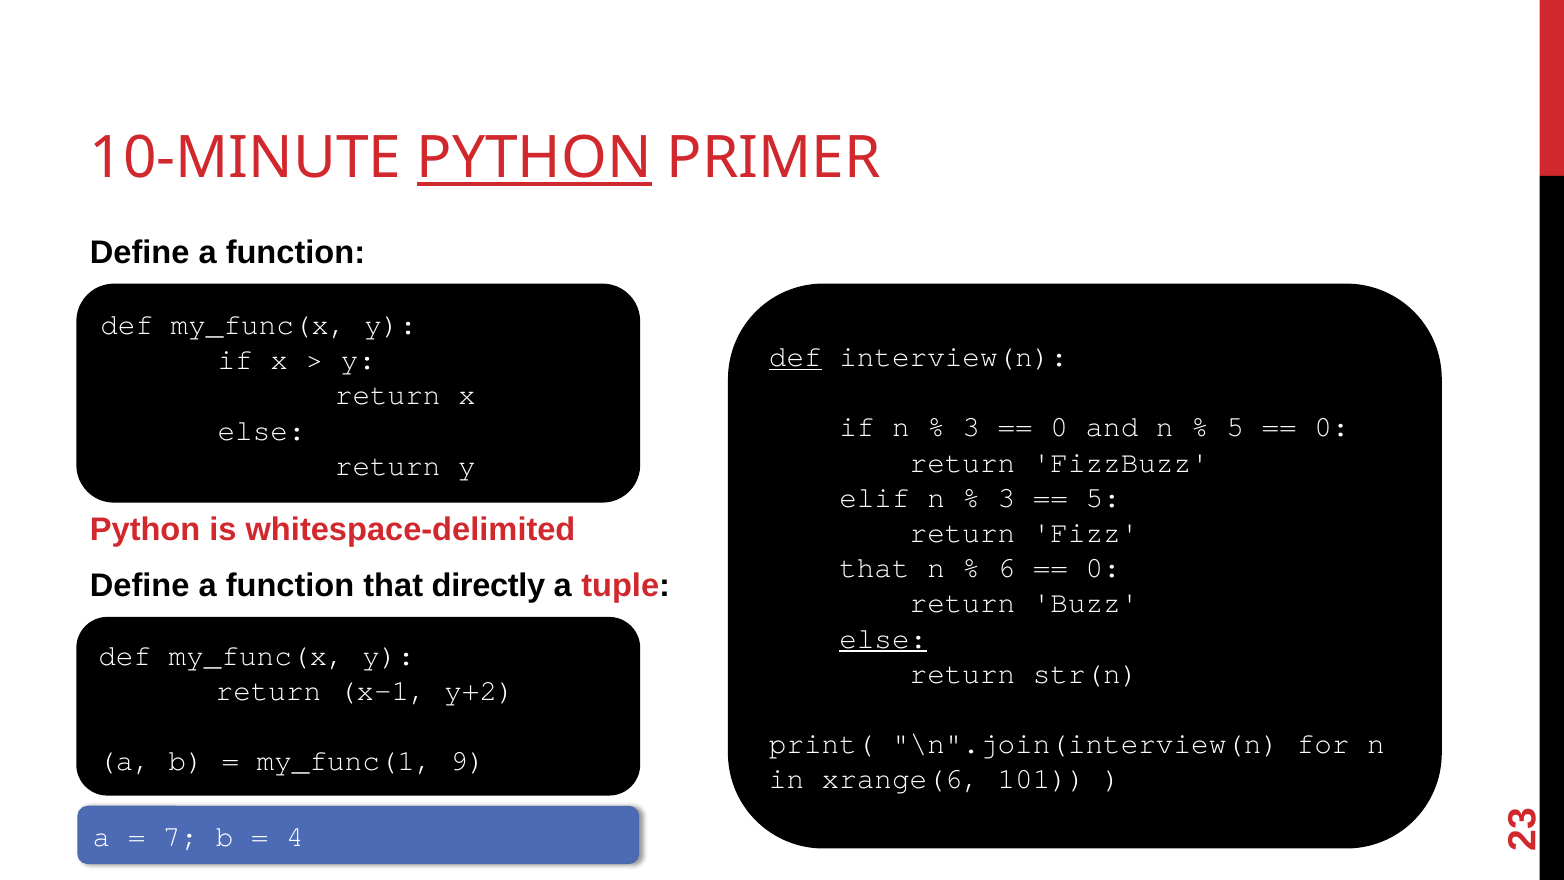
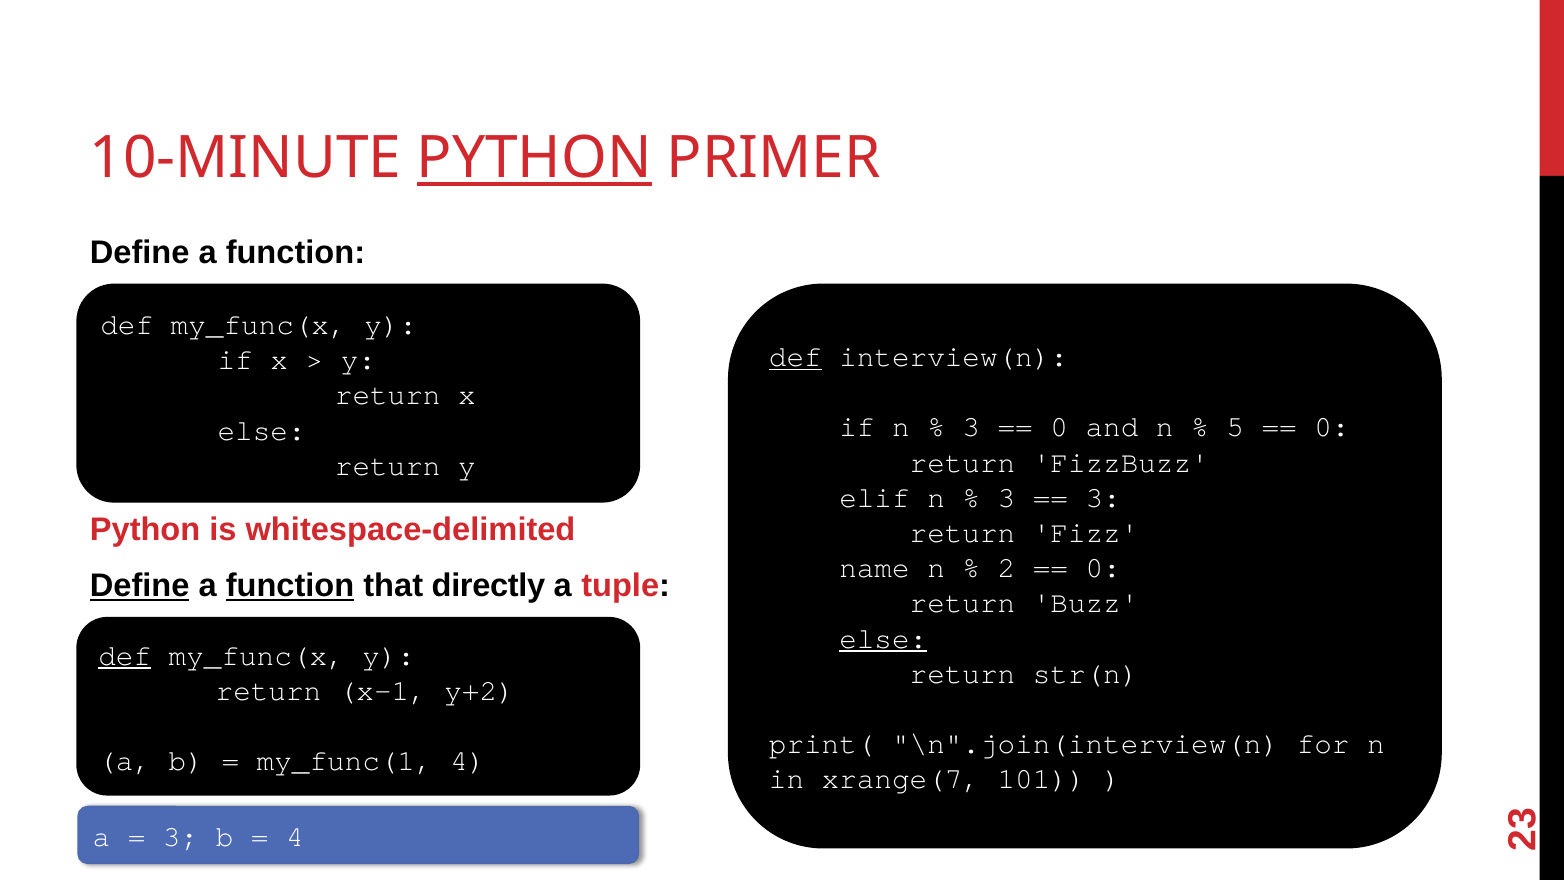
5 at (1103, 498): 5 -> 3
that at (874, 568): that -> name
6 at (1006, 568): 6 -> 2
Define at (140, 585) underline: none -> present
function at (290, 585) underline: none -> present
def at (125, 655) underline: none -> present
my_func(1 9: 9 -> 4
xrange(6: xrange(6 -> xrange(7
7 at (181, 837): 7 -> 3
